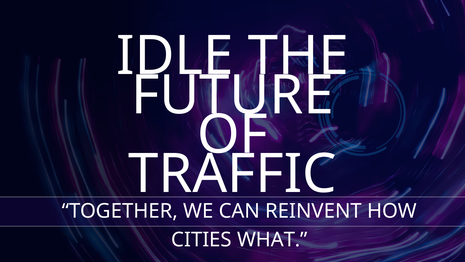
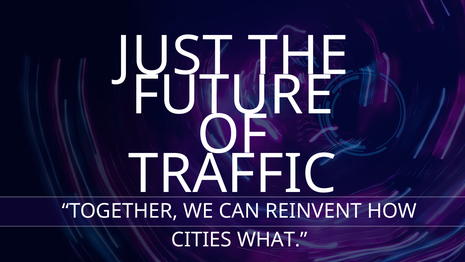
IDLE: IDLE -> JUST
